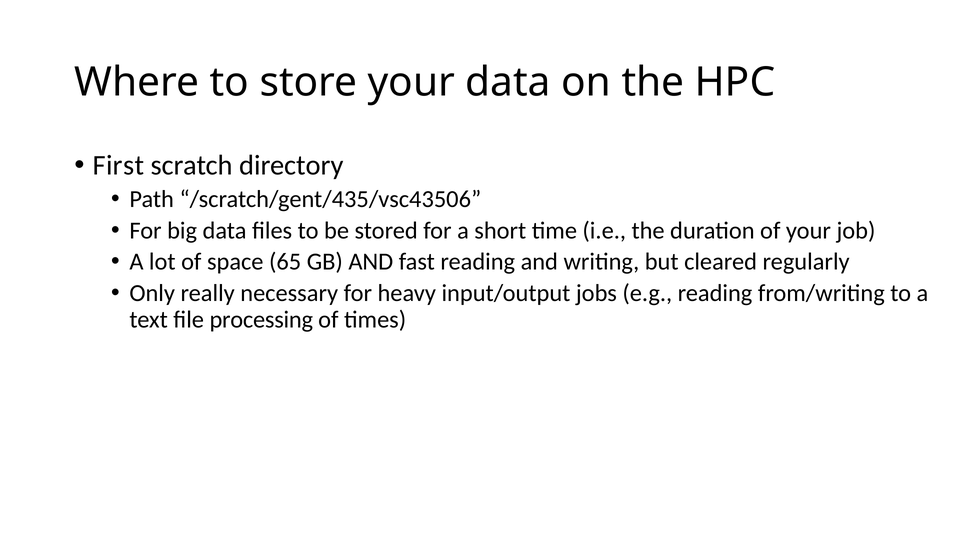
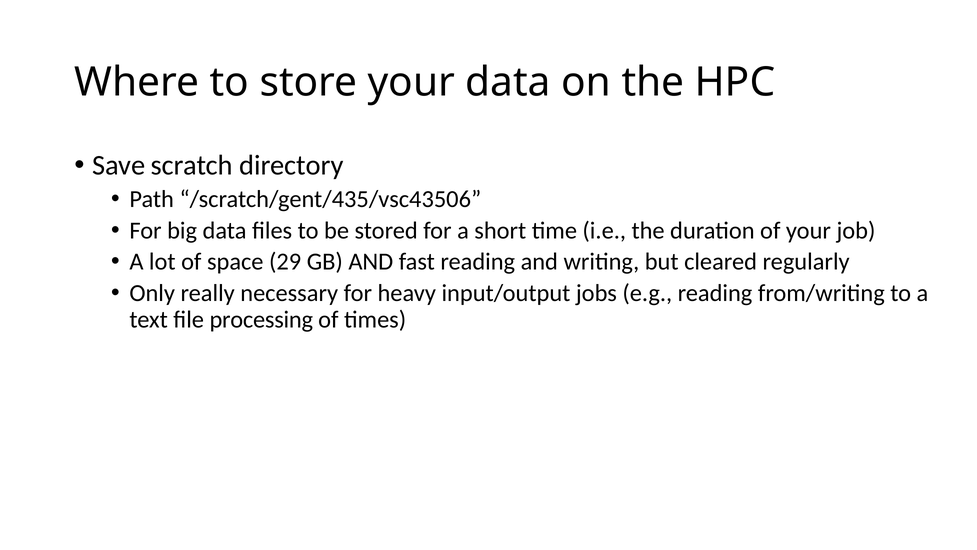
First: First -> Save
65: 65 -> 29
